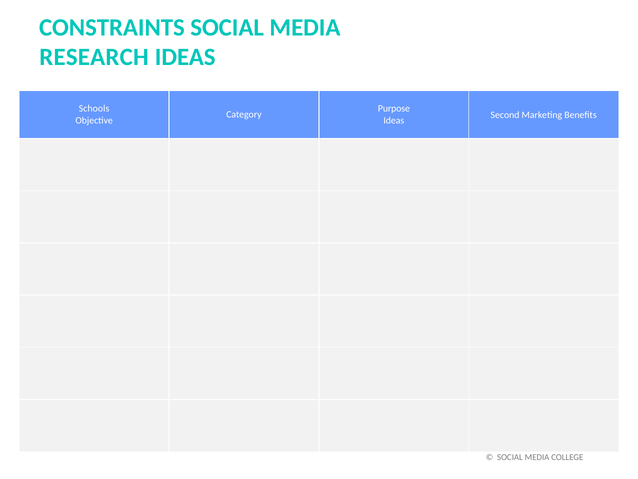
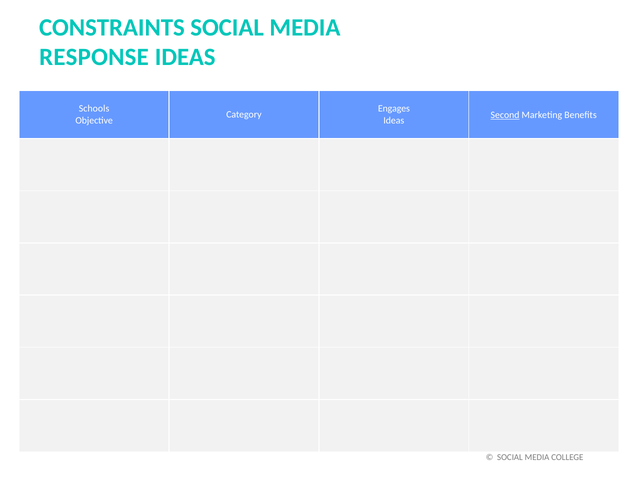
RESEARCH: RESEARCH -> RESPONSE
Purpose: Purpose -> Engages
Second underline: none -> present
